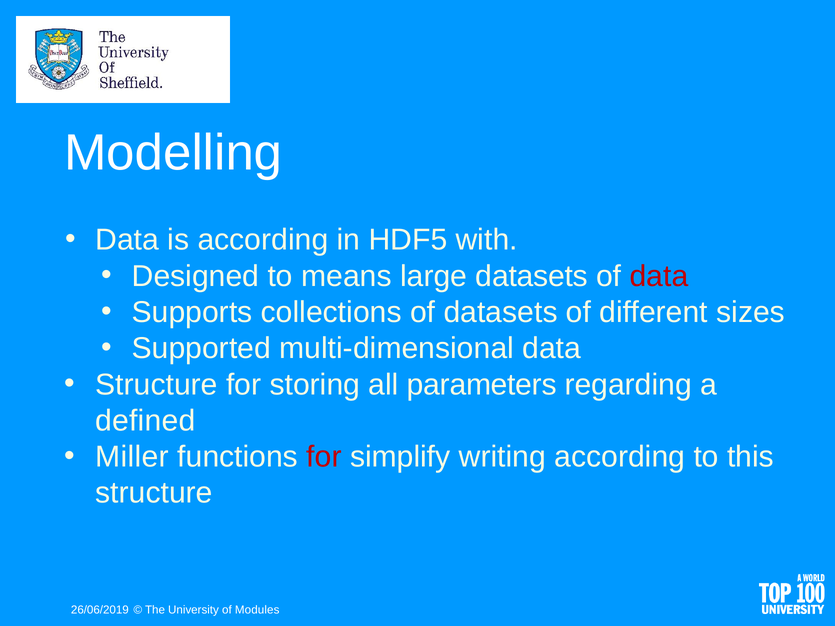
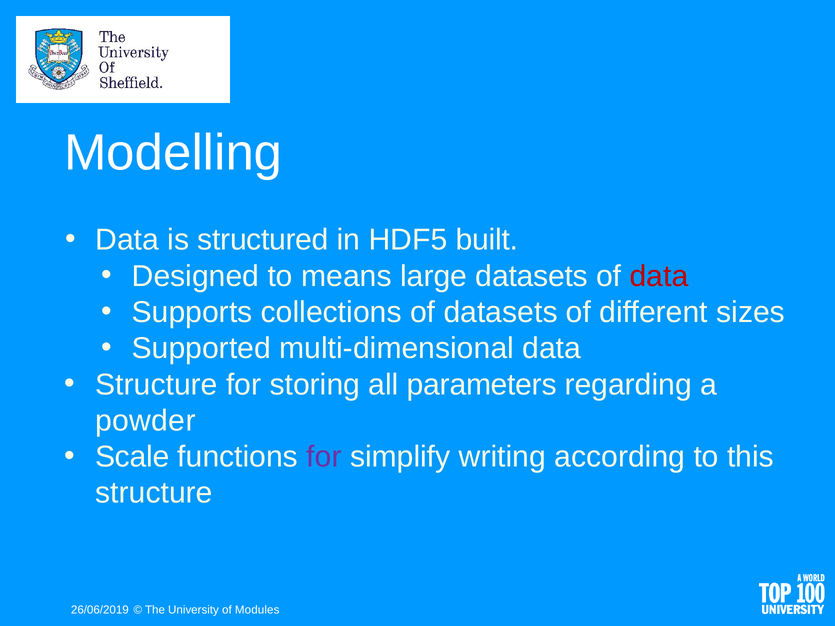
is according: according -> structured
with: with -> built
defined: defined -> powder
Miller: Miller -> Scale
for at (324, 457) colour: red -> purple
